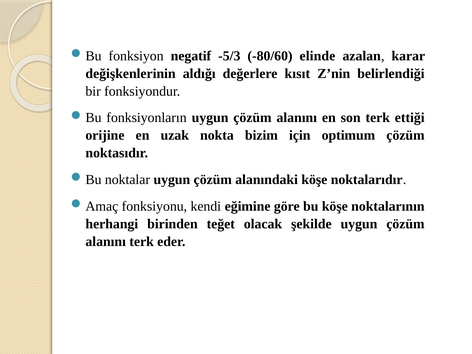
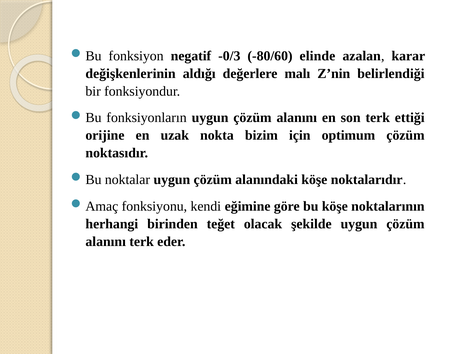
-5/3: -5/3 -> -0/3
kısıt: kısıt -> malı
